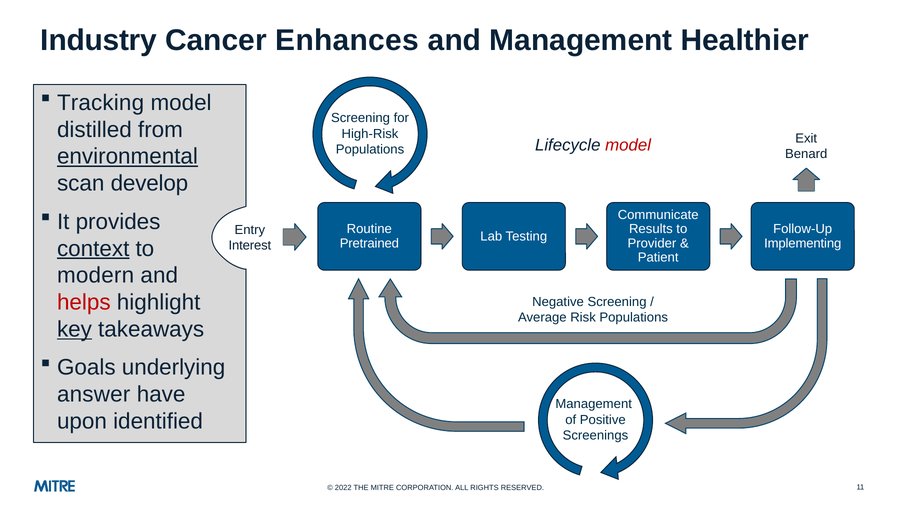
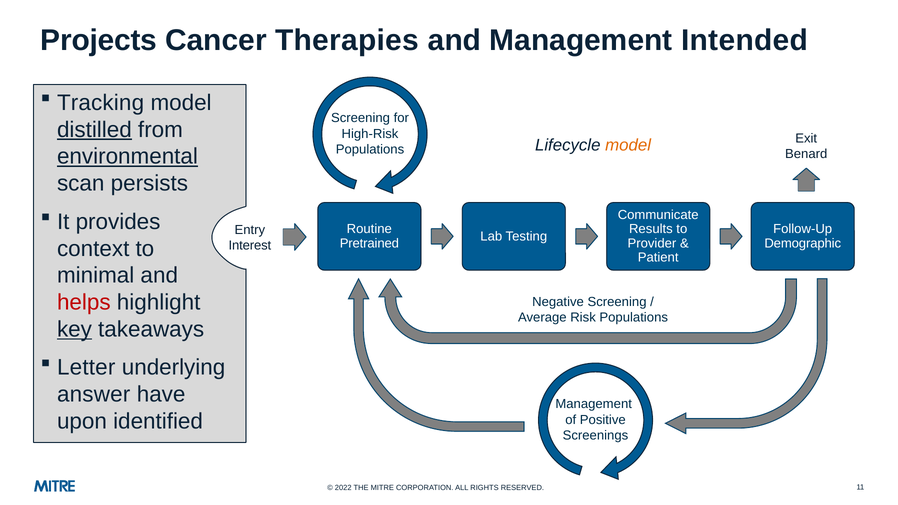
Industry: Industry -> Projects
Enhances: Enhances -> Therapies
Healthier: Healthier -> Intended
distilled underline: none -> present
model at (628, 145) colour: red -> orange
develop: develop -> persists
Implementing: Implementing -> Demographic
context underline: present -> none
modern: modern -> minimal
Goals: Goals -> Letter
